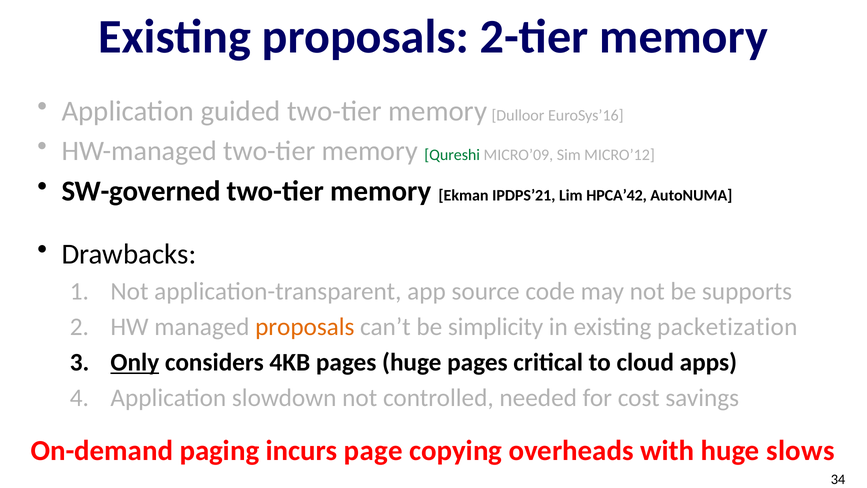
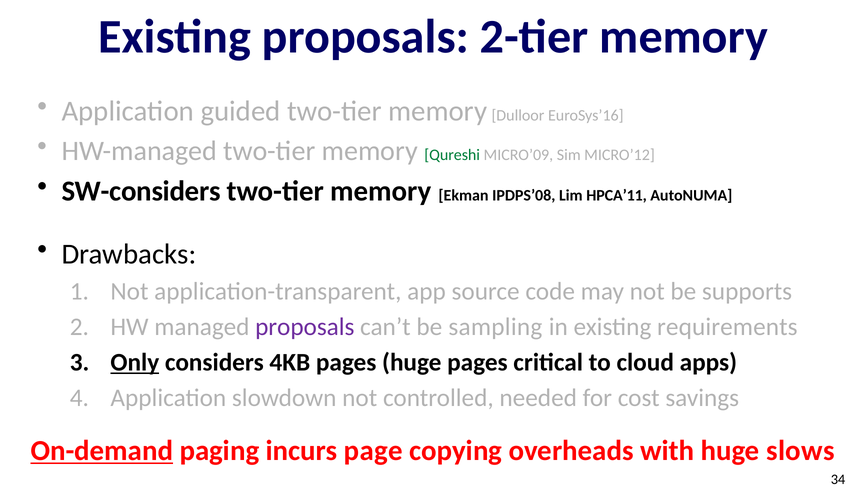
SW-governed: SW-governed -> SW-considers
IPDPS’21: IPDPS’21 -> IPDPS’08
HPCA’42: HPCA’42 -> HPCA’11
proposals at (305, 327) colour: orange -> purple
simplicity: simplicity -> sampling
packetization: packetization -> requirements
On-demand underline: none -> present
